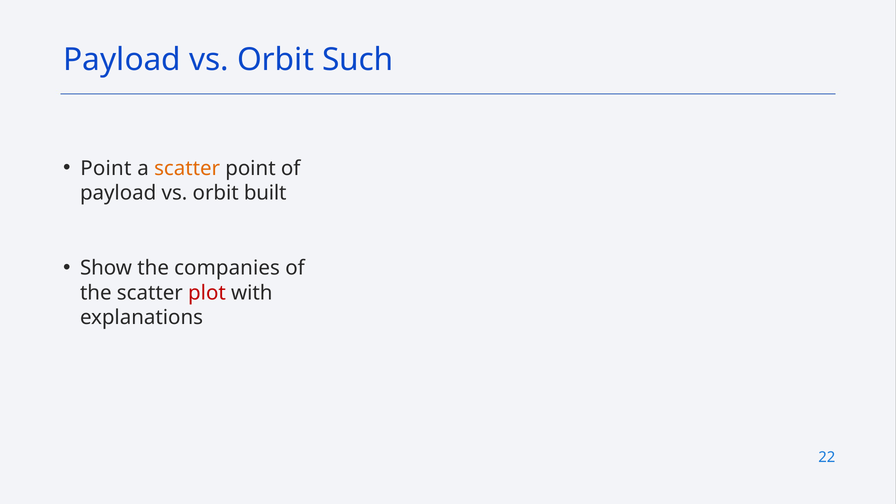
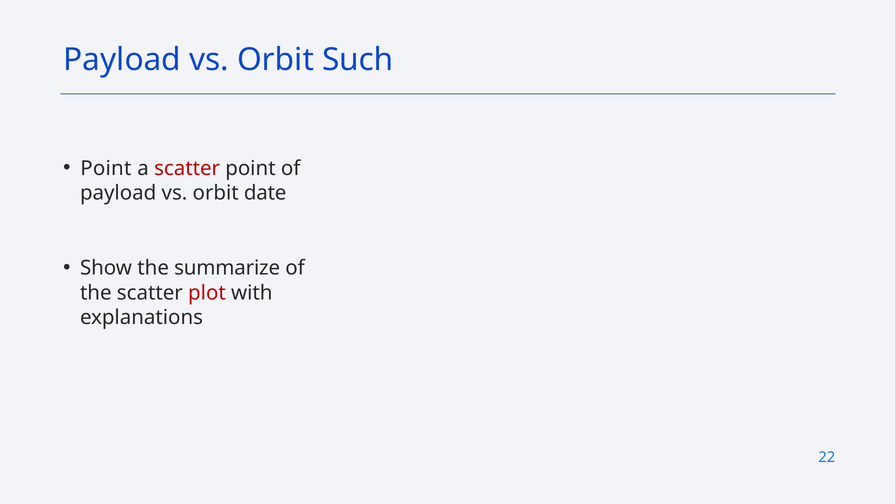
scatter at (187, 168) colour: orange -> red
built: built -> date
companies: companies -> summarize
